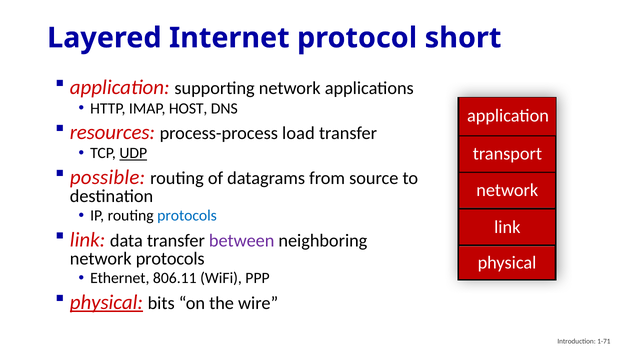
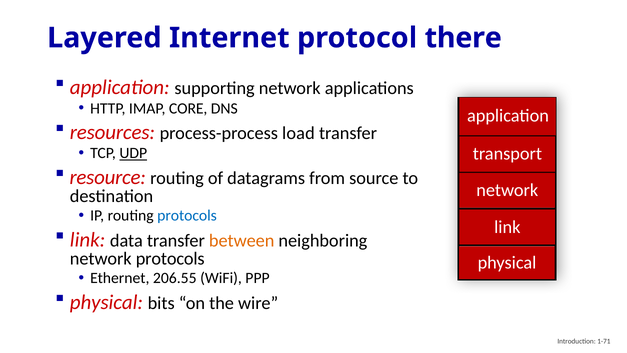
short: short -> there
HOST: HOST -> CORE
possible: possible -> resource
between colour: purple -> orange
806.11: 806.11 -> 206.55
physical at (106, 302) underline: present -> none
